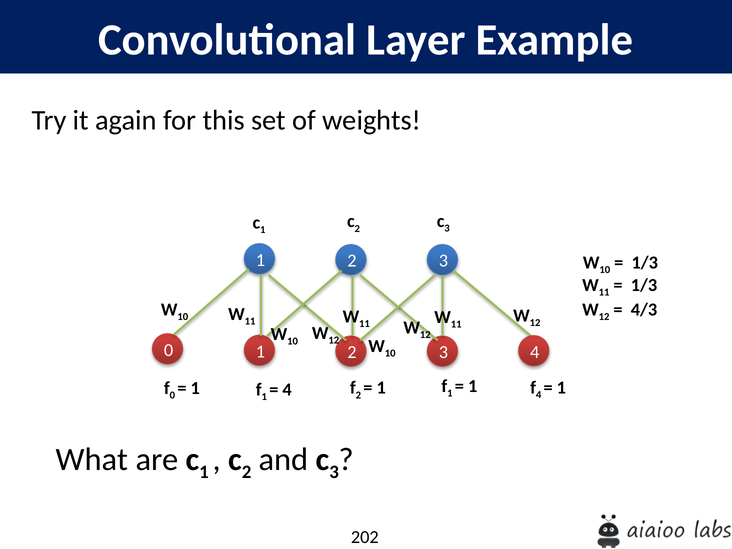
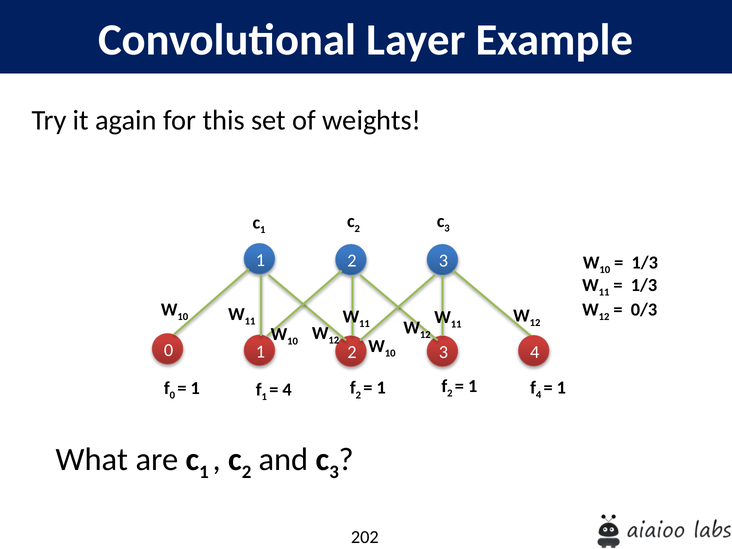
4/3: 4/3 -> 0/3
1 at (450, 393): 1 -> 2
